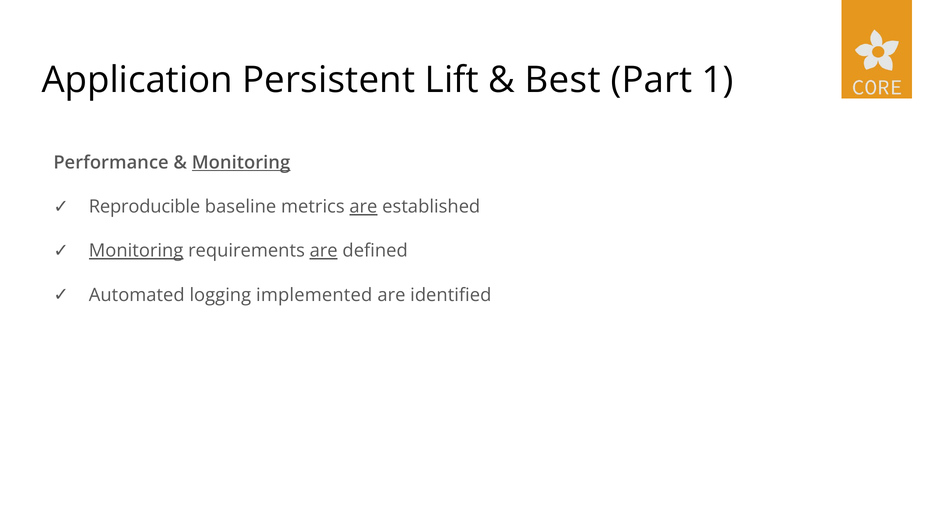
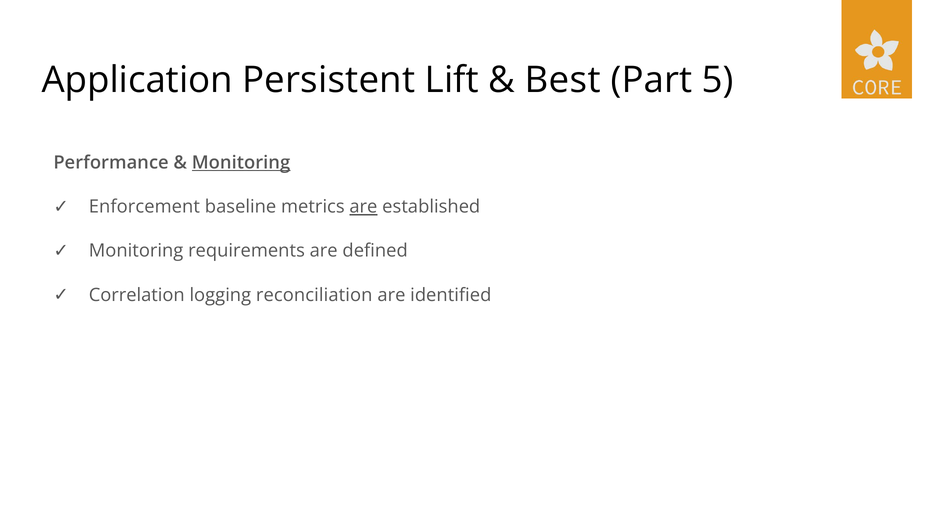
1: 1 -> 5
Reproducible: Reproducible -> Enforcement
Monitoring at (136, 251) underline: present -> none
are at (324, 251) underline: present -> none
Automated: Automated -> Correlation
implemented: implemented -> reconciliation
